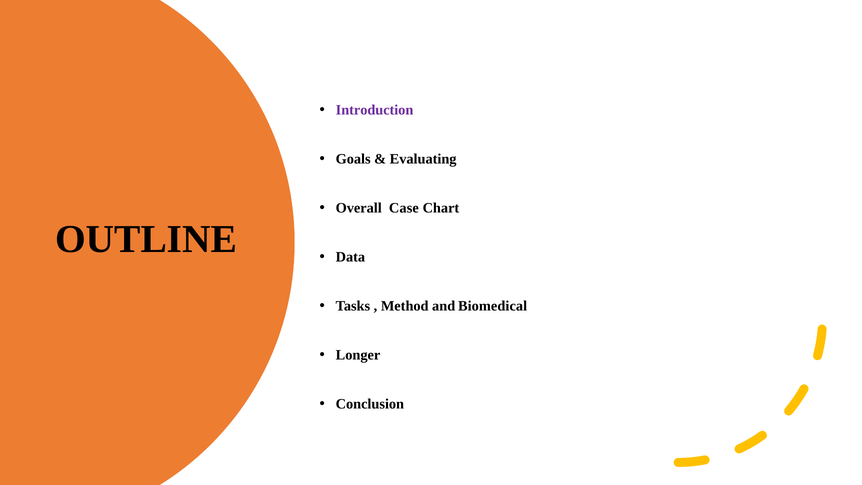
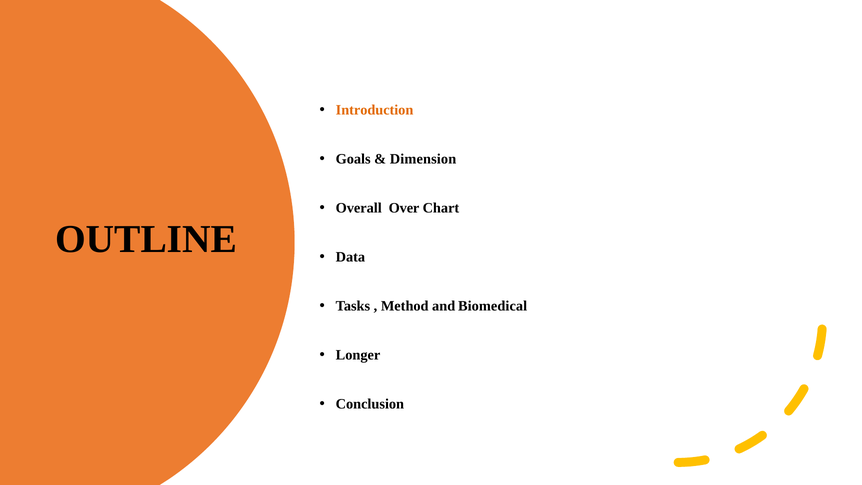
Introduction colour: purple -> orange
Evaluating: Evaluating -> Dimension
Case: Case -> Over
